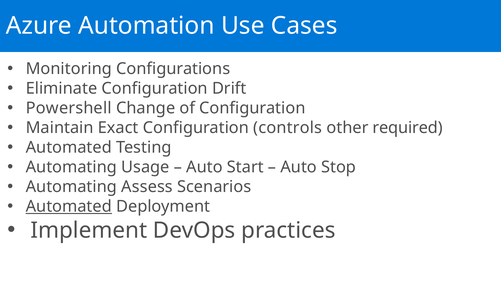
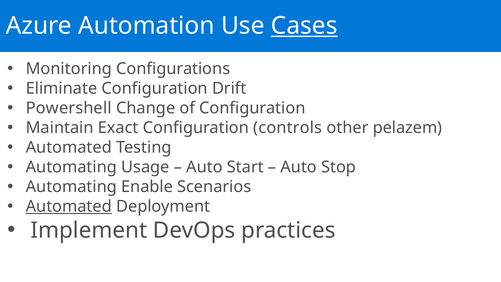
Cases underline: none -> present
required: required -> pelazem
Assess: Assess -> Enable
